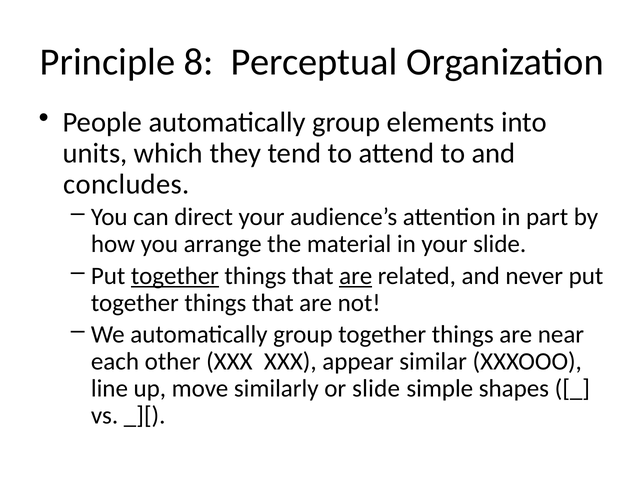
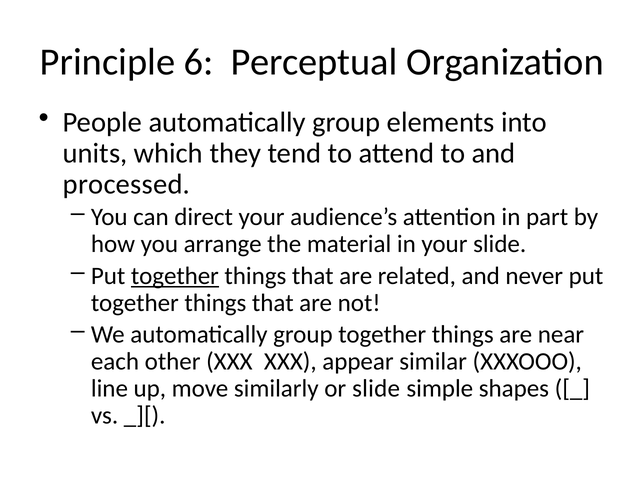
8: 8 -> 6
concludes: concludes -> processed
are at (356, 276) underline: present -> none
